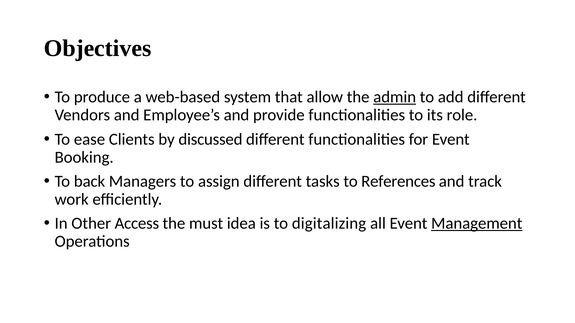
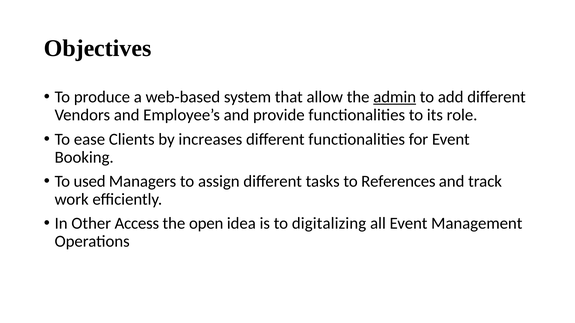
discussed: discussed -> increases
back: back -> used
must: must -> open
Management underline: present -> none
